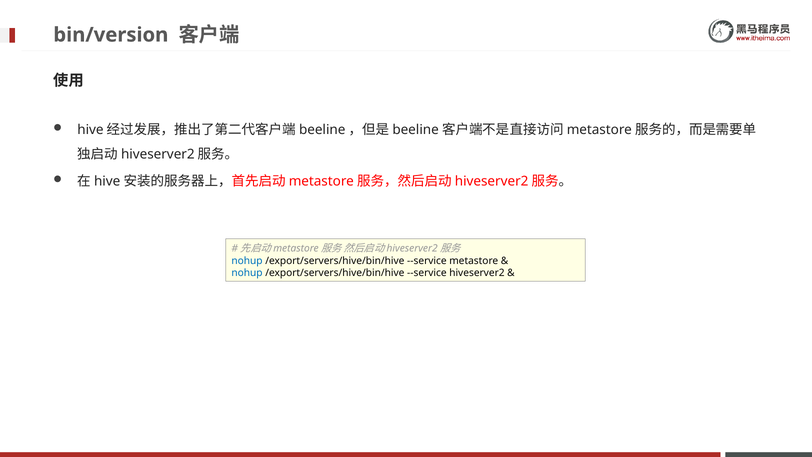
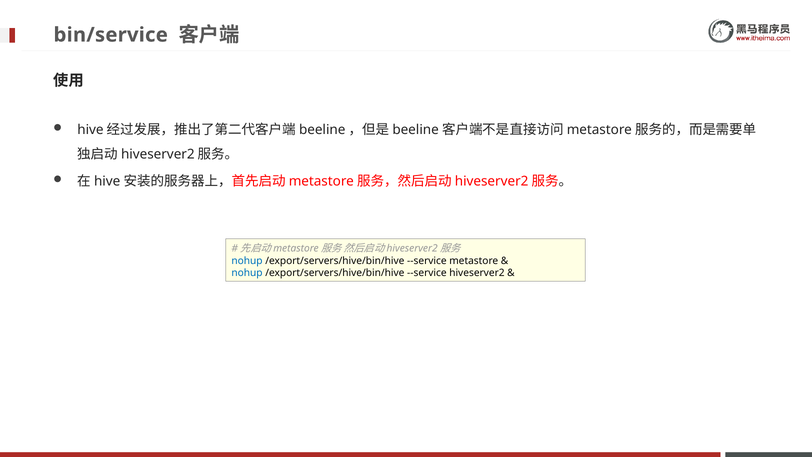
bin/version: bin/version -> bin/service
